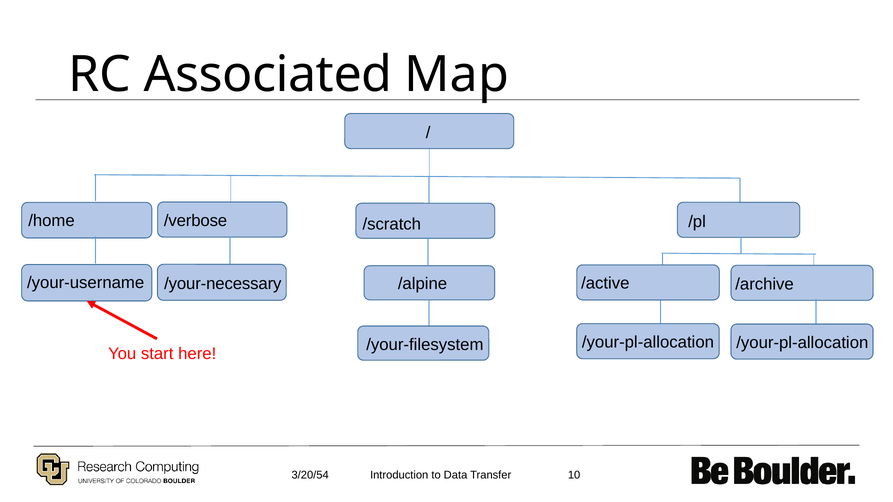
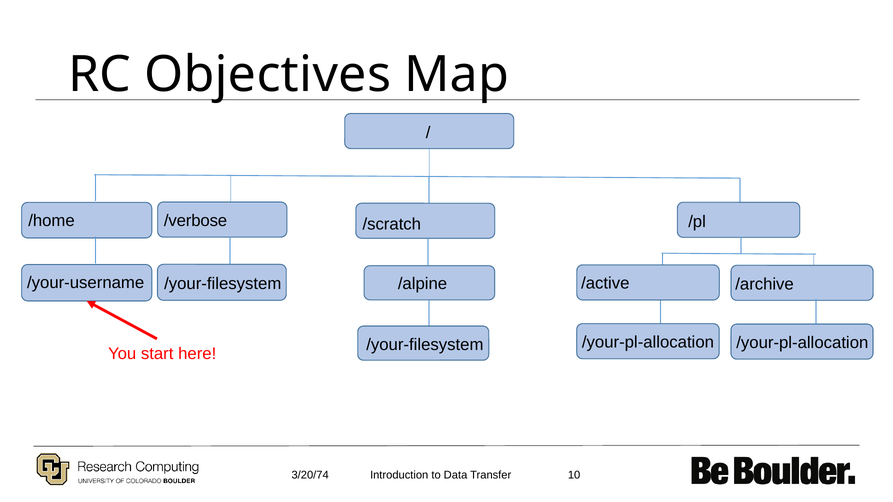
Associated: Associated -> Objectives
/your-necessary at (223, 284): /your-necessary -> /your-filesystem
3/20/54: 3/20/54 -> 3/20/74
